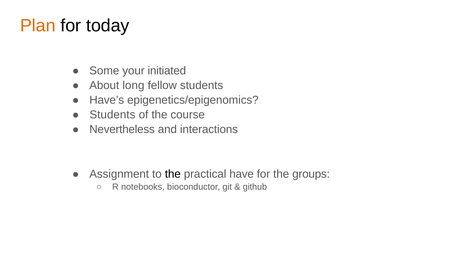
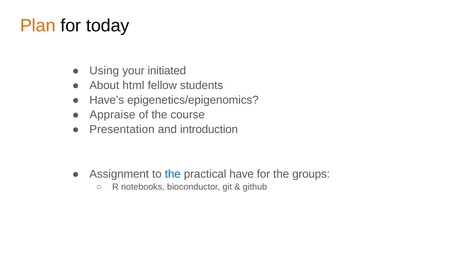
Some: Some -> Using
long: long -> html
Students at (112, 115): Students -> Appraise
Nevertheless: Nevertheless -> Presentation
interactions: interactions -> introduction
the at (173, 174) colour: black -> blue
